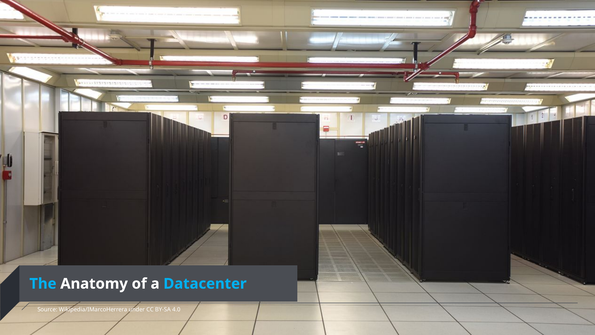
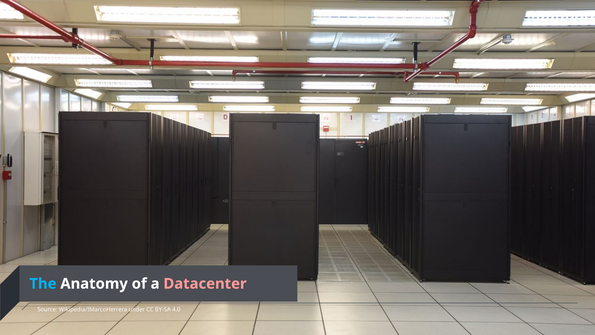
Datacenter colour: light blue -> pink
